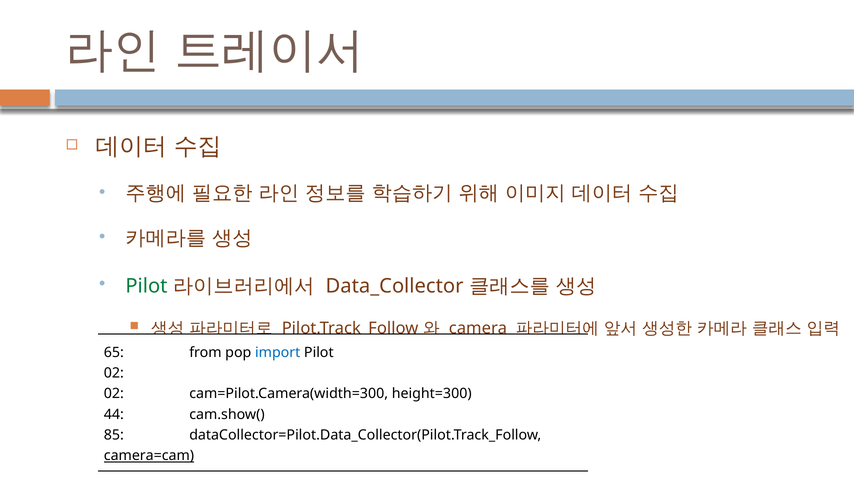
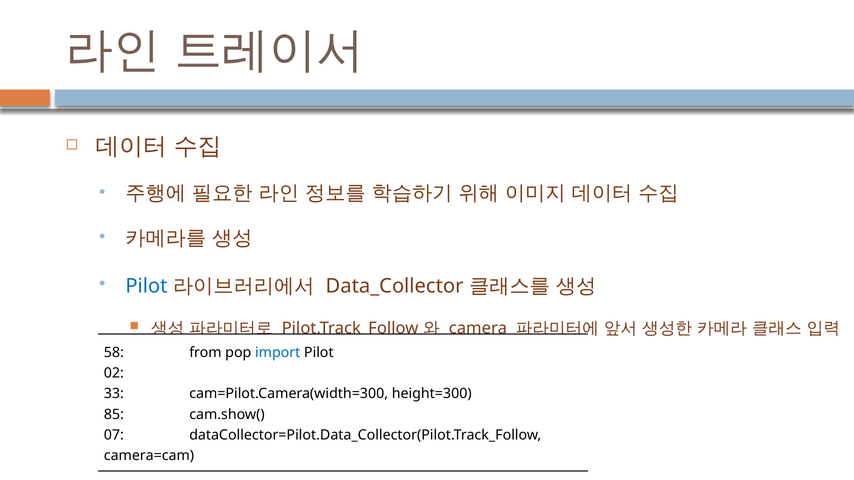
Pilot at (146, 286) colour: green -> blue
65: 65 -> 58
02 at (114, 394): 02 -> 33
44: 44 -> 85
85: 85 -> 07
camera=cam underline: present -> none
